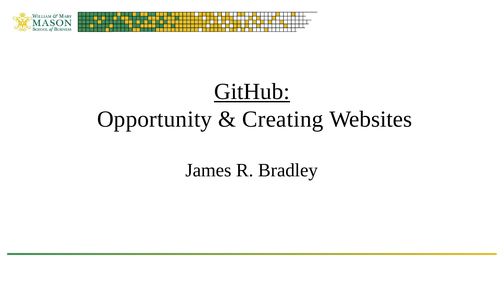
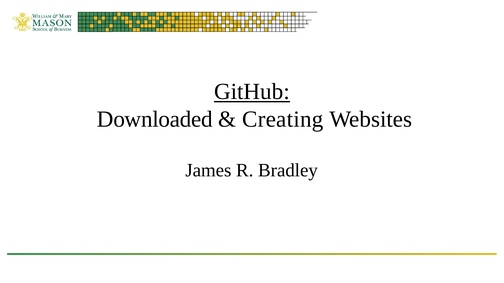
Opportunity: Opportunity -> Downloaded
